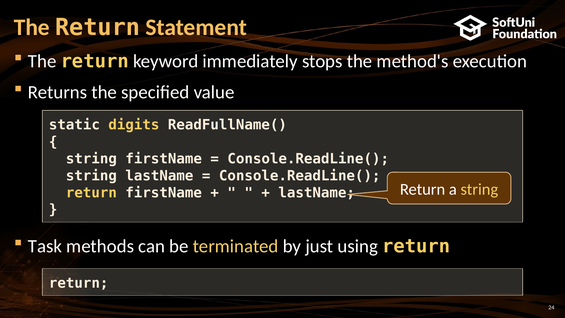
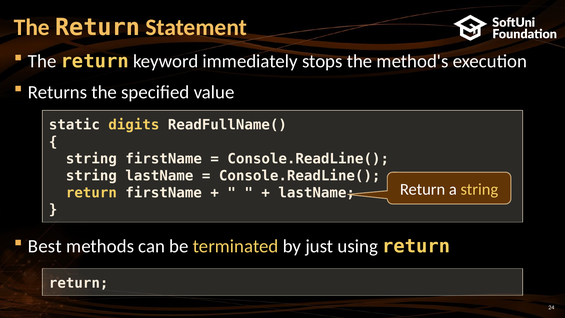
Task: Task -> Best
